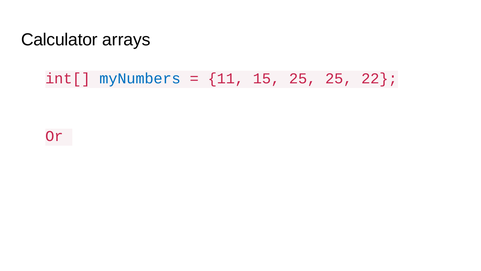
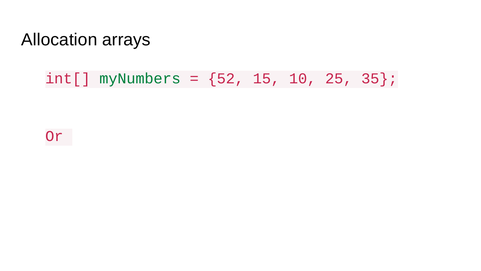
Calculator: Calculator -> Allocation
myNumbers colour: blue -> green
11: 11 -> 52
15 25: 25 -> 10
22: 22 -> 35
